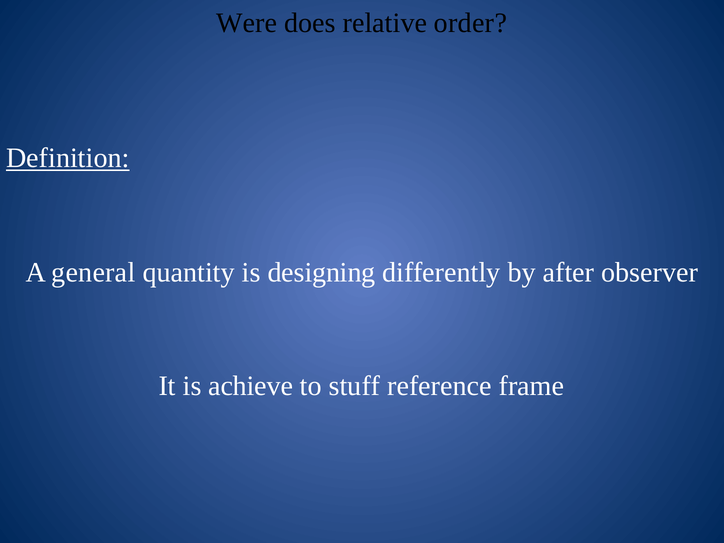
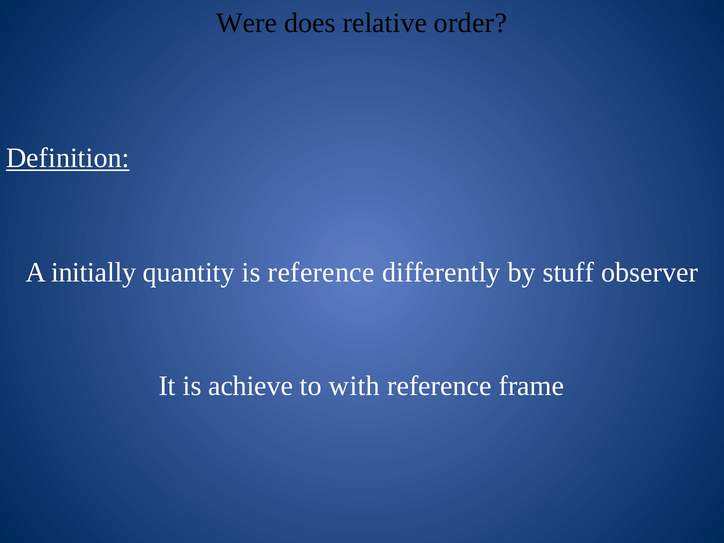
general: general -> initially
is designing: designing -> reference
after: after -> stuff
stuff: stuff -> with
